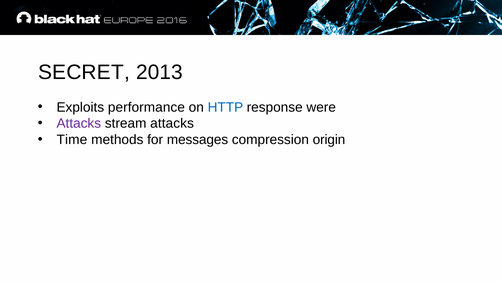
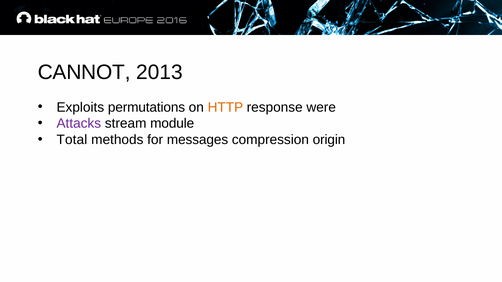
SECRET: SECRET -> CANNOT
performance: performance -> permutations
HTTP colour: blue -> orange
stream attacks: attacks -> module
Time: Time -> Total
